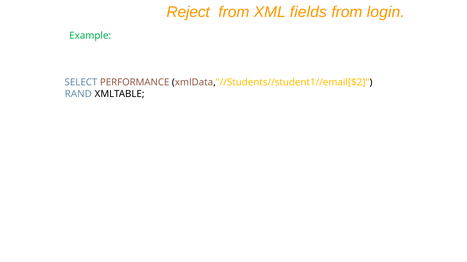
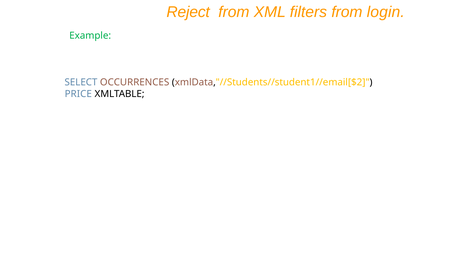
fields: fields -> filters
PERFORMANCE: PERFORMANCE -> OCCURRENCES
RAND: RAND -> PRICE
